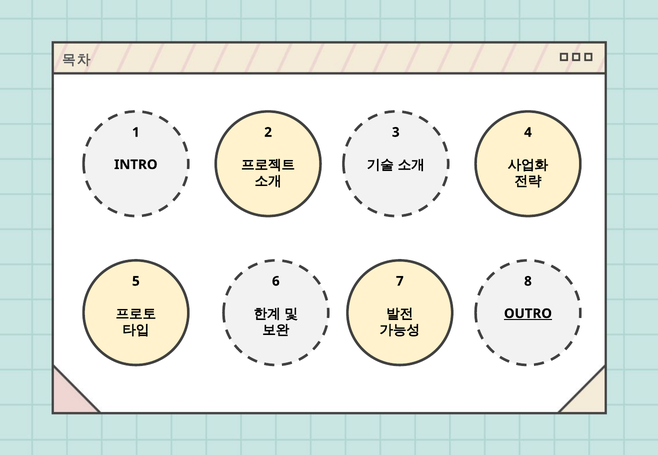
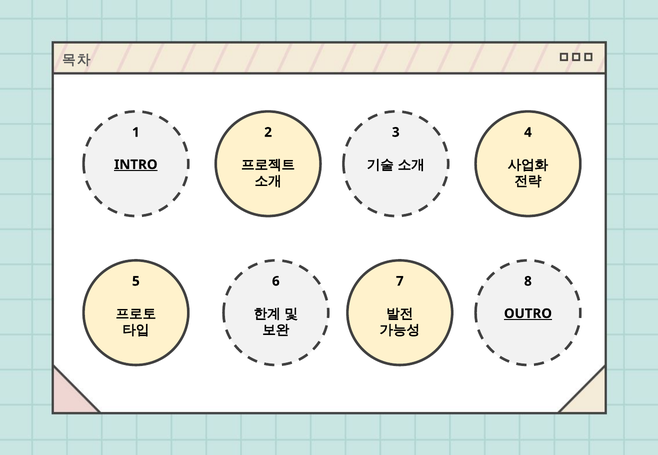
INTRO underline: none -> present
